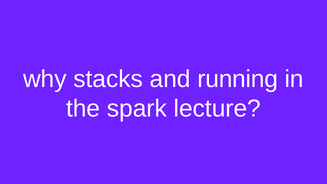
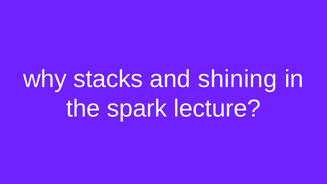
running: running -> shining
